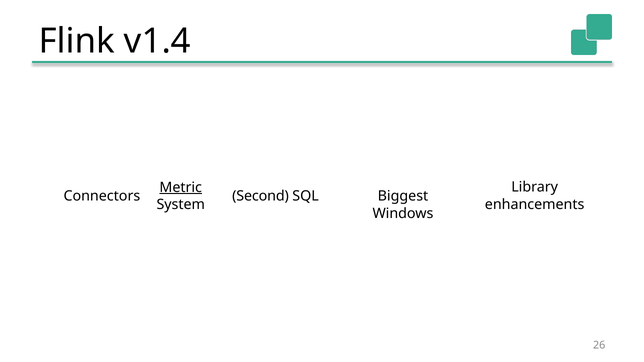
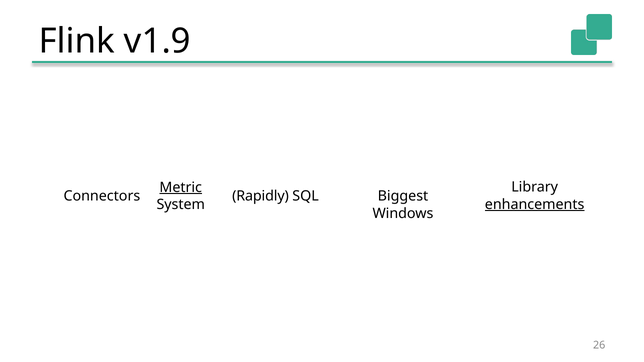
v1.4: v1.4 -> v1.9
Second: Second -> Rapidly
enhancements underline: none -> present
